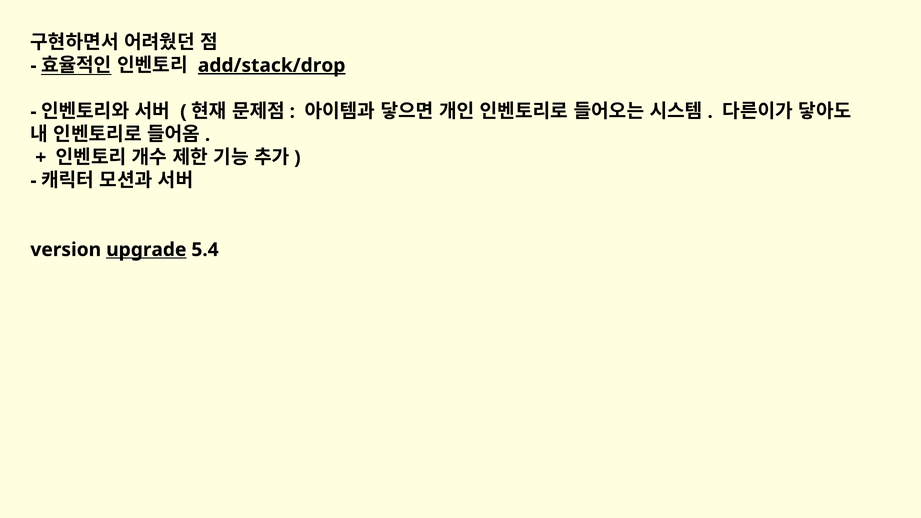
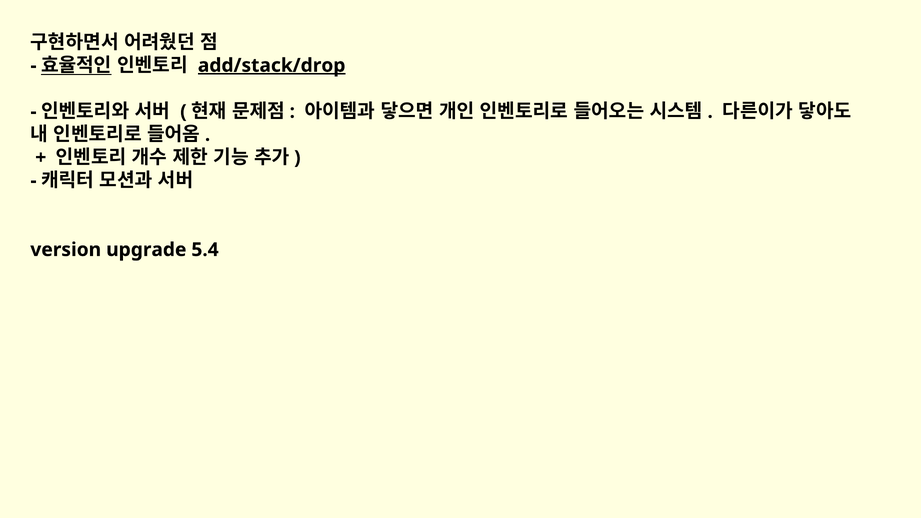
upgrade underline: present -> none
